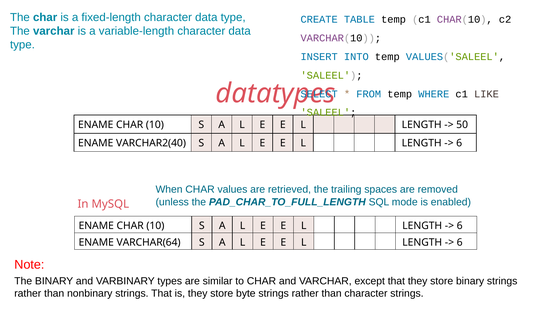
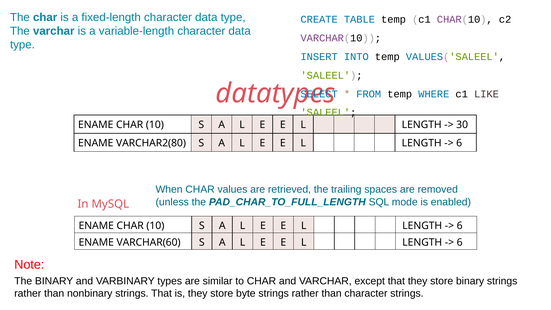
50: 50 -> 30
VARCHAR2(40: VARCHAR2(40 -> VARCHAR2(80
VARCHAR(64: VARCHAR(64 -> VARCHAR(60
